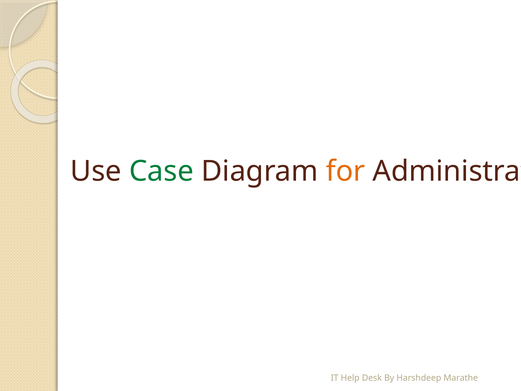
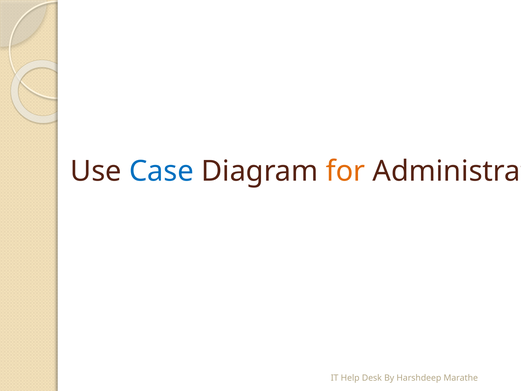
Case colour: green -> blue
